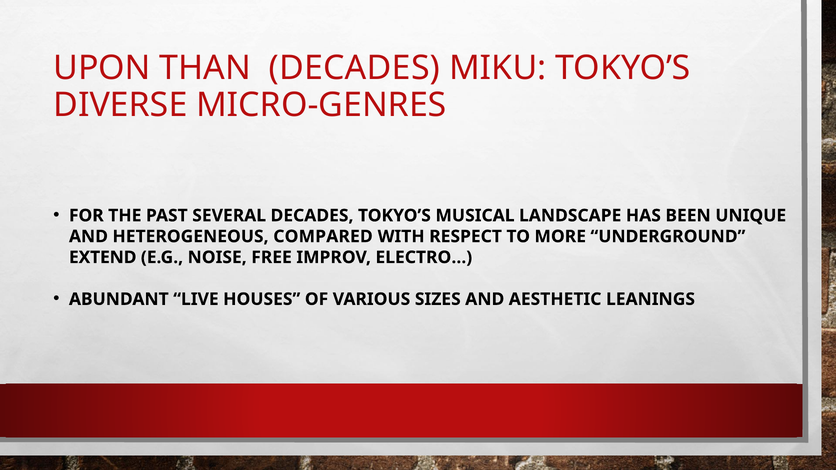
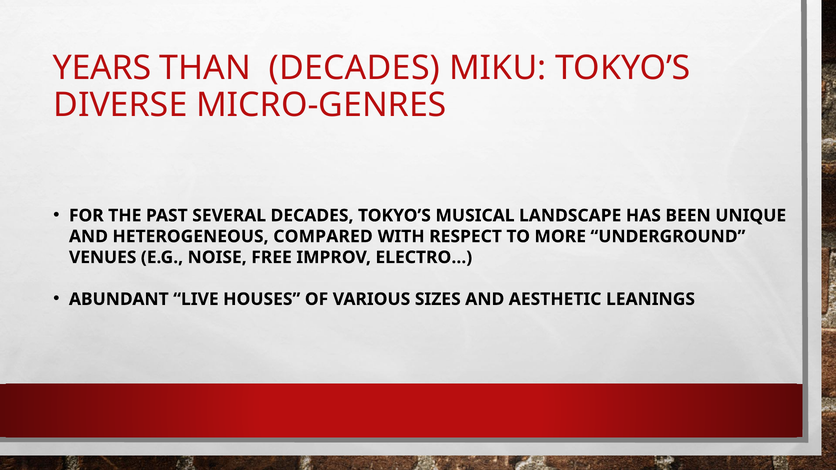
UPON: UPON -> YEARS
EXTEND: EXTEND -> VENUES
